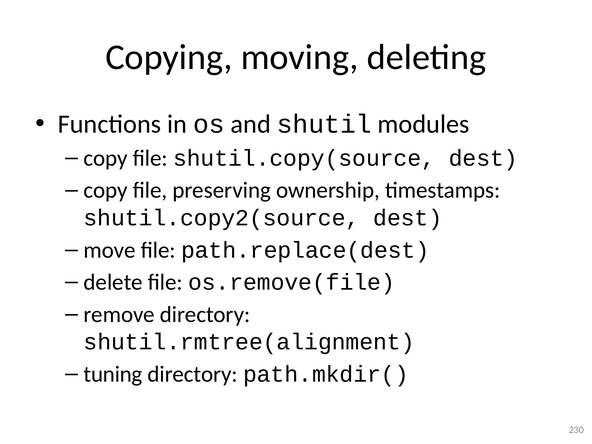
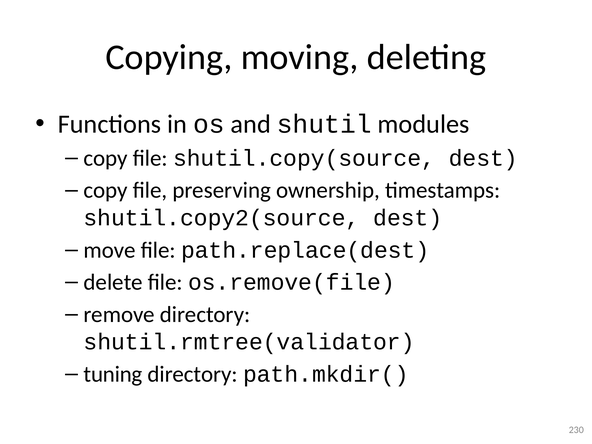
shutil.rmtree(alignment: shutil.rmtree(alignment -> shutil.rmtree(validator
